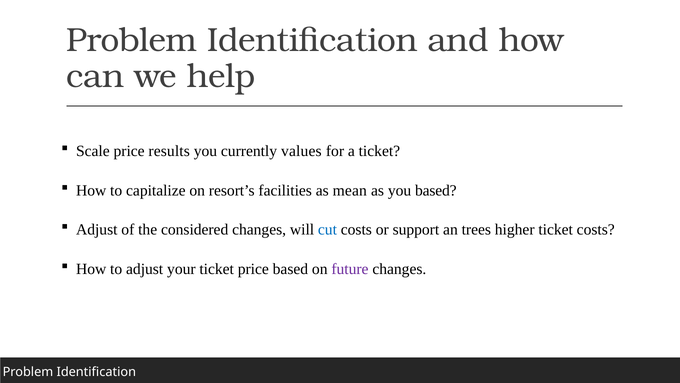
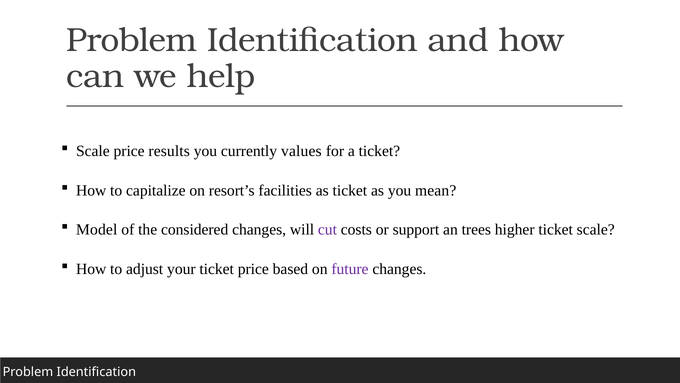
as mean: mean -> ticket
you based: based -> mean
Adjust at (97, 230): Adjust -> Model
cut colour: blue -> purple
ticket costs: costs -> scale
